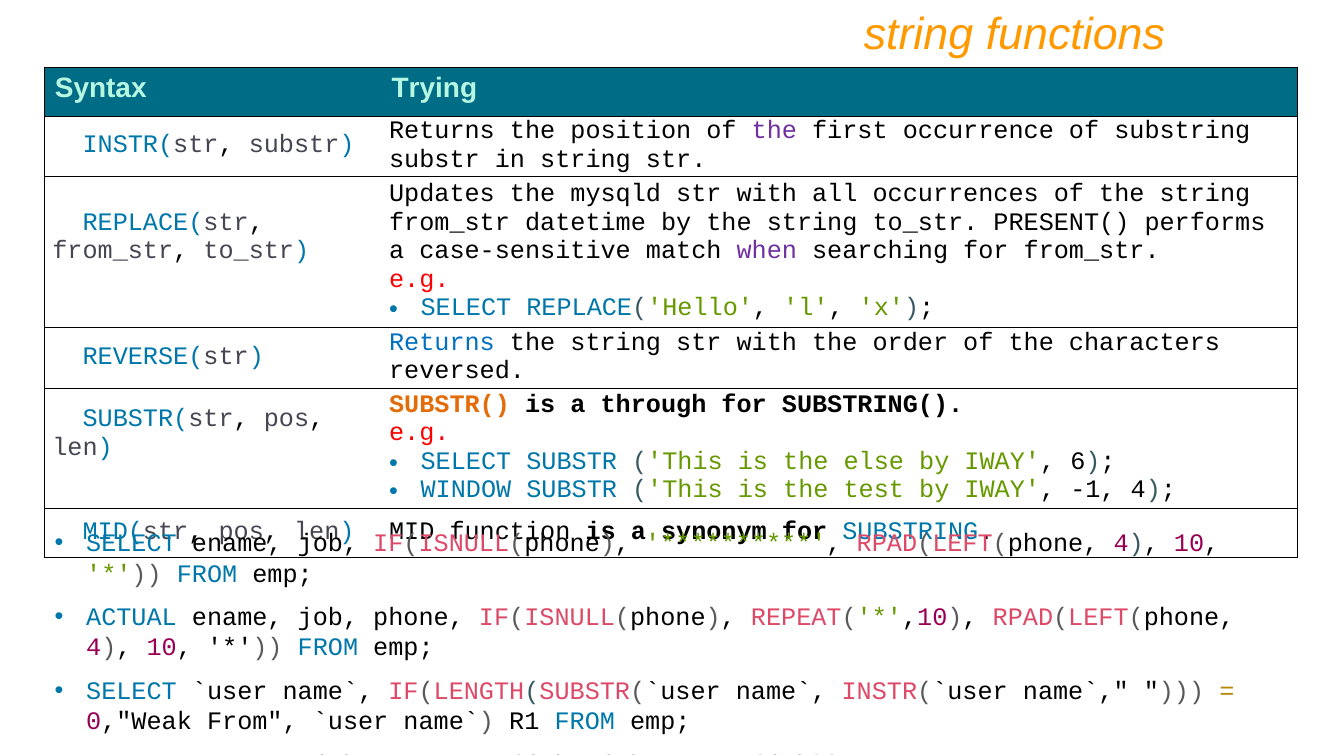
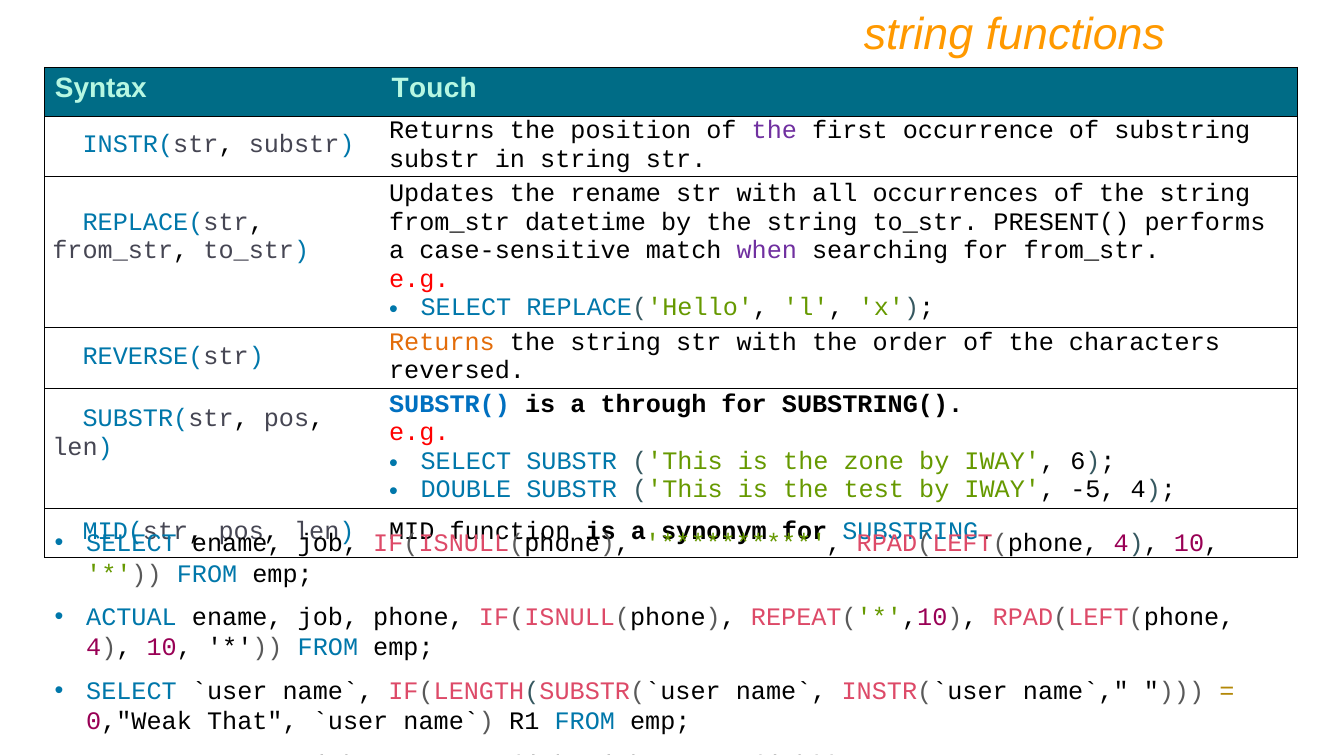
Trying: Trying -> Touch
mysqld: mysqld -> rename
Returns at (442, 342) colour: blue -> orange
SUBSTR( colour: orange -> blue
else: else -> zone
WINDOW: WINDOW -> DOUBLE
-1: -1 -> -5
0,"Weak From: From -> That
